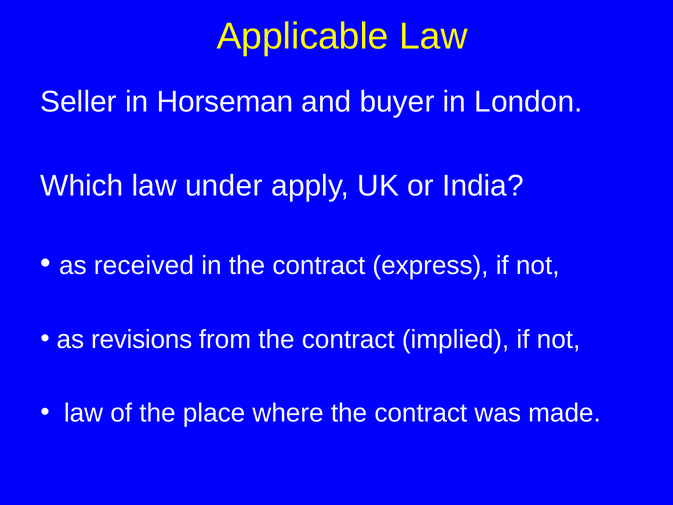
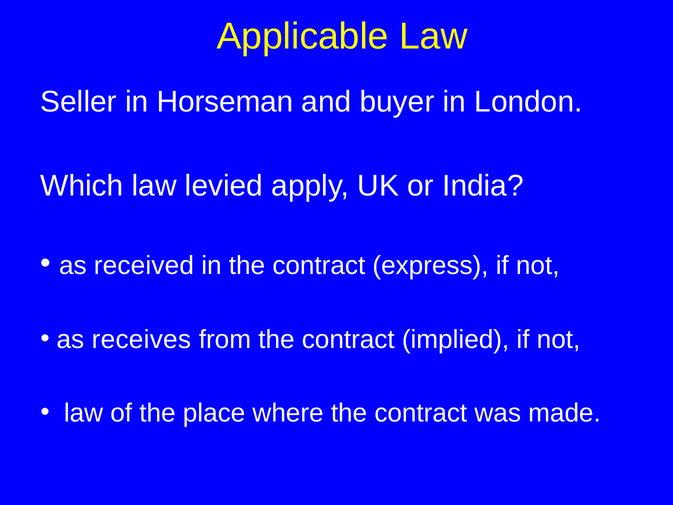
under: under -> levied
revisions: revisions -> receives
